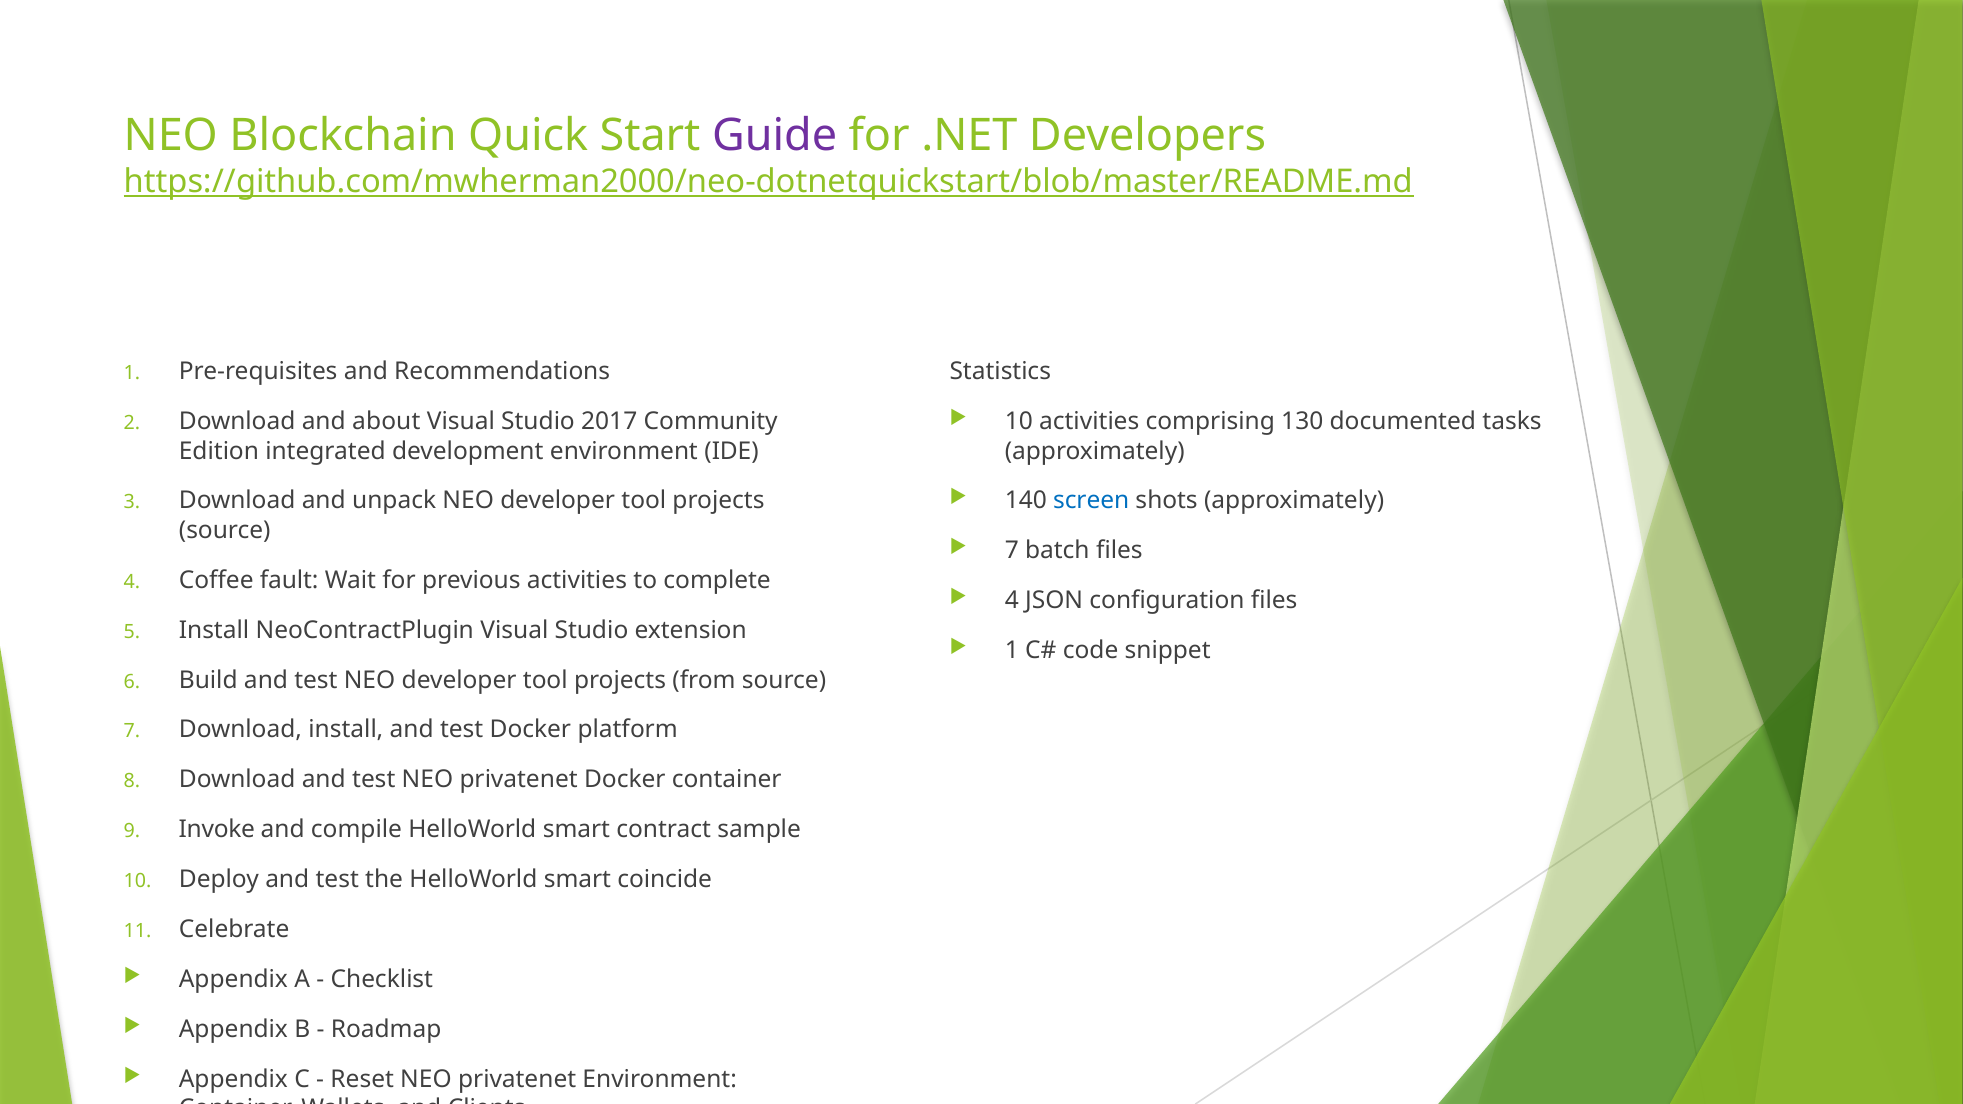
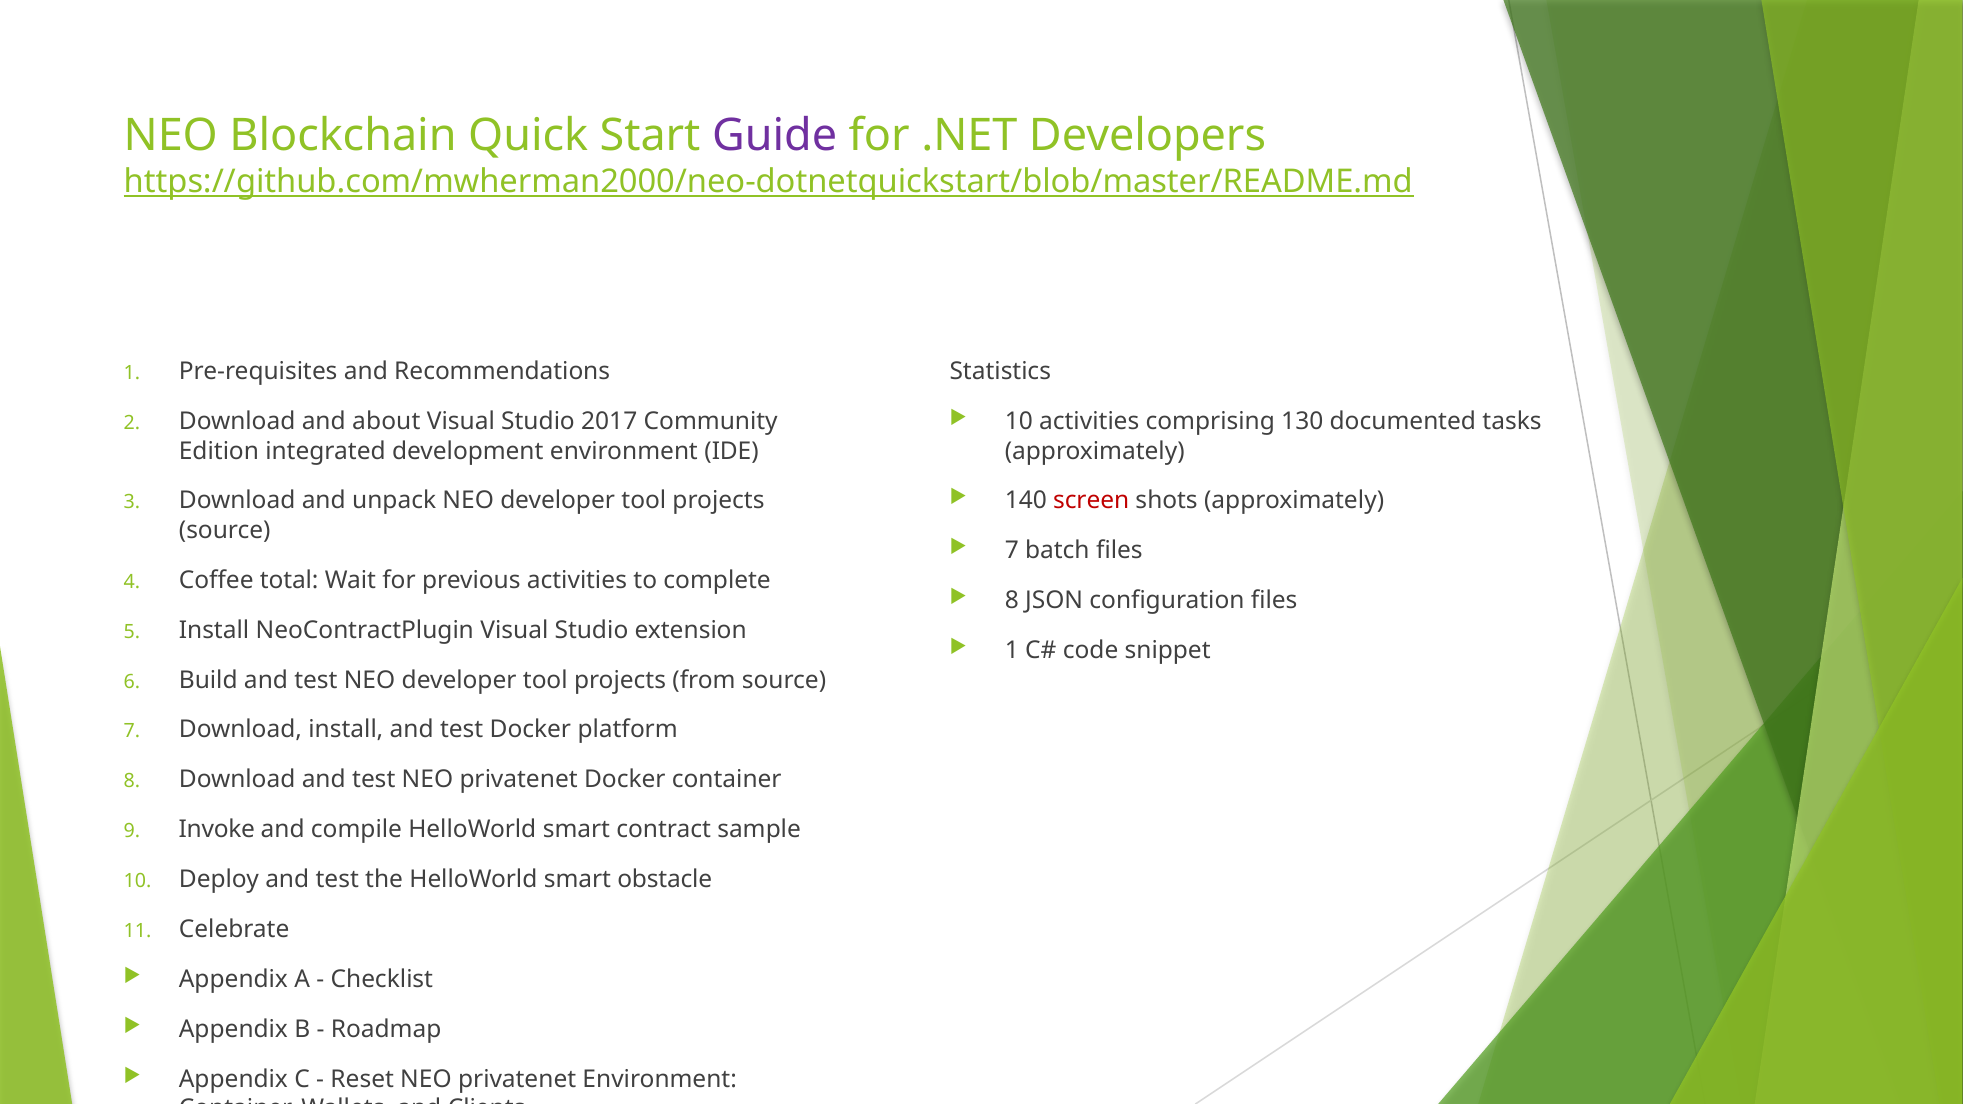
screen colour: blue -> red
fault: fault -> total
4 at (1012, 601): 4 -> 8
coincide: coincide -> obstacle
